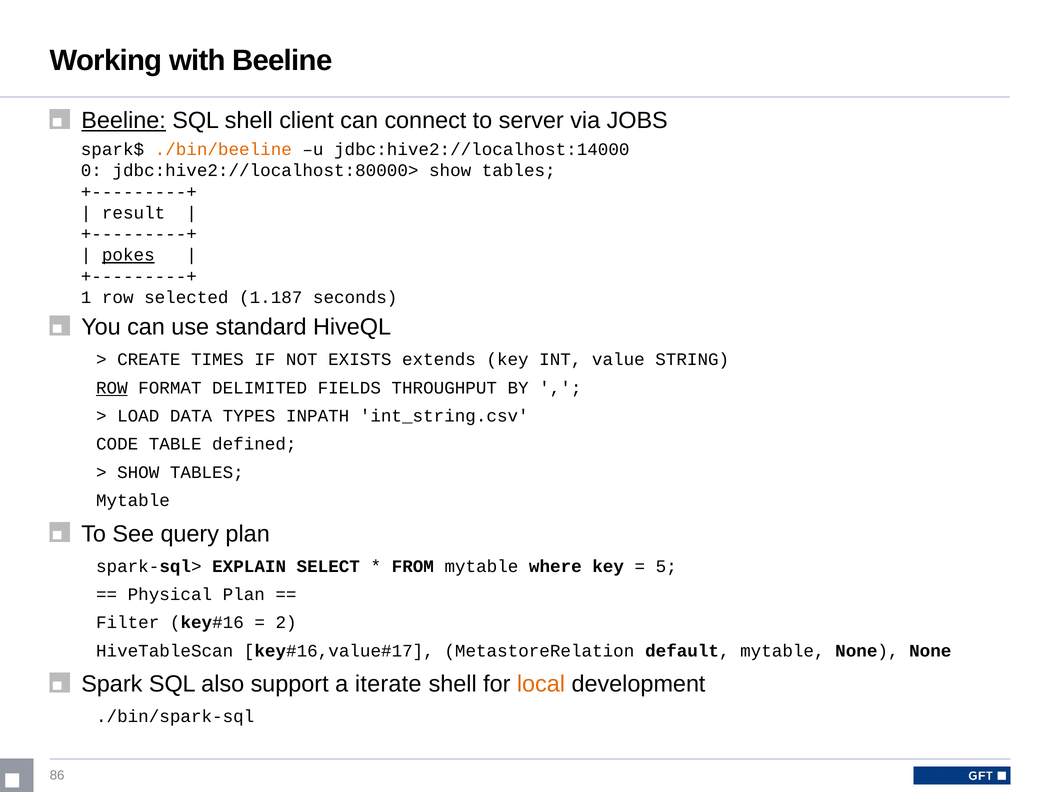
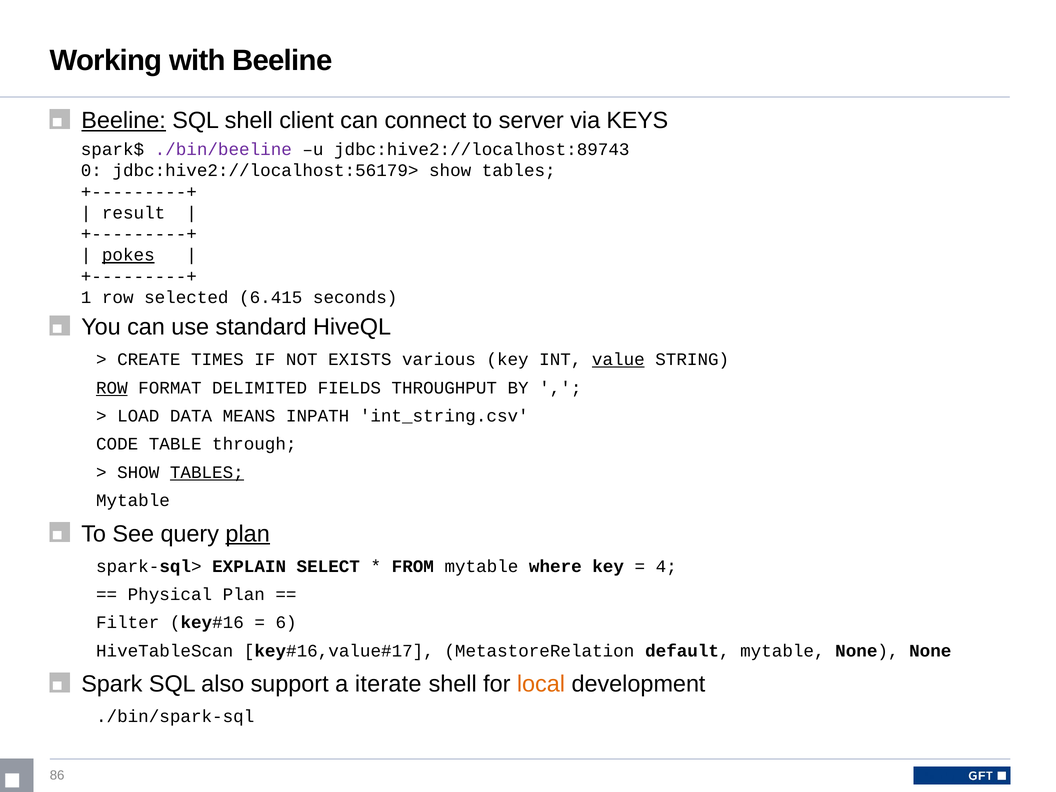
JOBS: JOBS -> KEYS
./bin/beeline colour: orange -> purple
jdbc:hive2://localhost:14000: jdbc:hive2://localhost:14000 -> jdbc:hive2://localhost:89743
jdbc:hive2://localhost:80000>: jdbc:hive2://localhost:80000> -> jdbc:hive2://localhost:56179>
1.187: 1.187 -> 6.415
extends: extends -> various
value underline: none -> present
TYPES: TYPES -> MEANS
defined: defined -> through
TABLES at (207, 472) underline: none -> present
plan at (248, 534) underline: none -> present
5: 5 -> 4
2: 2 -> 6
